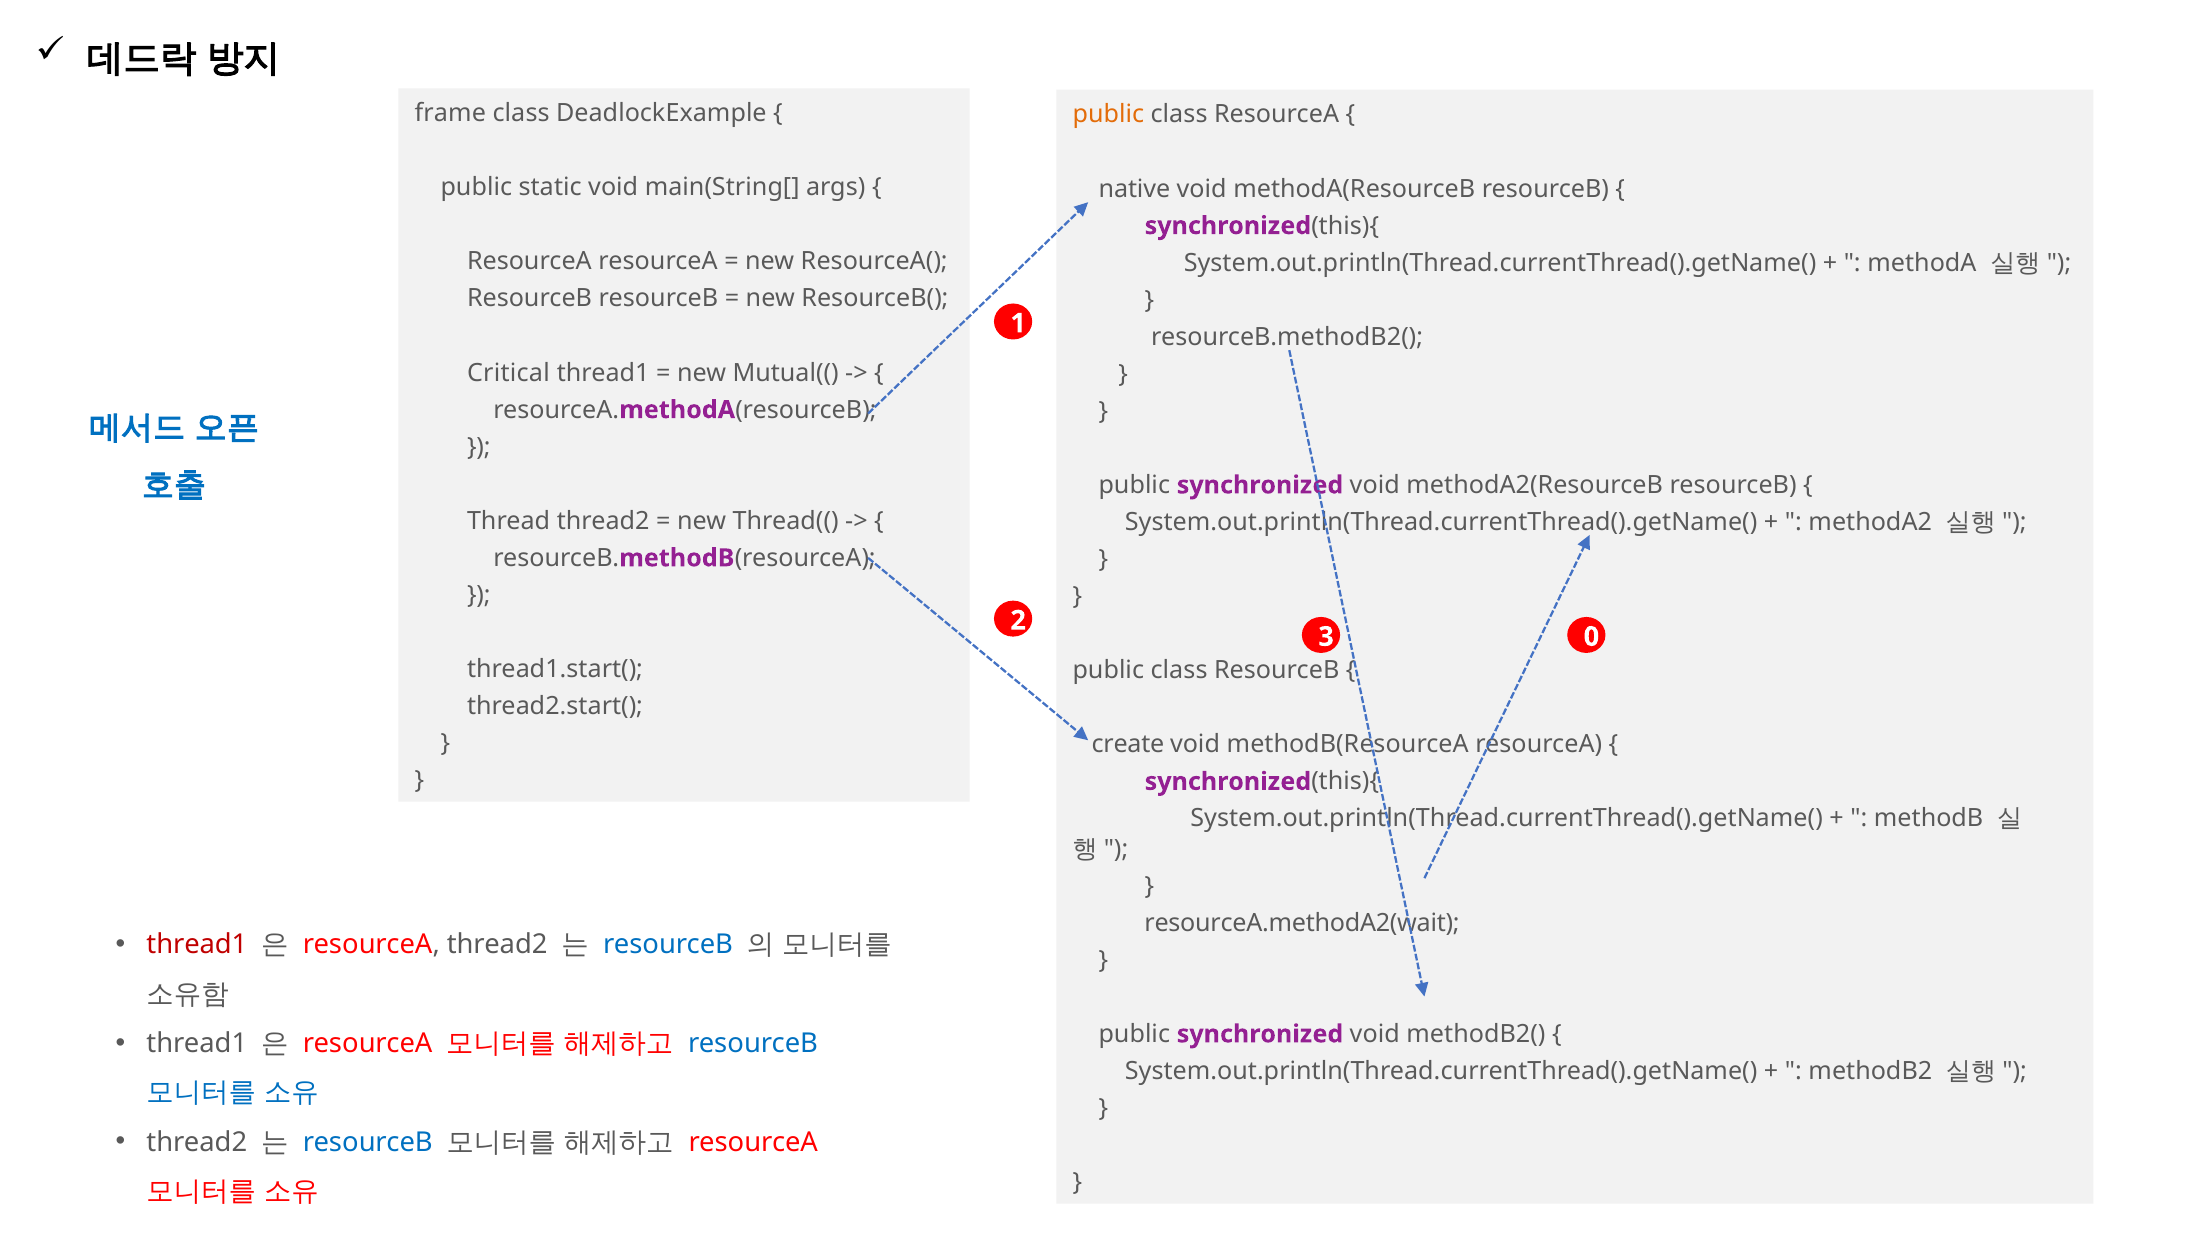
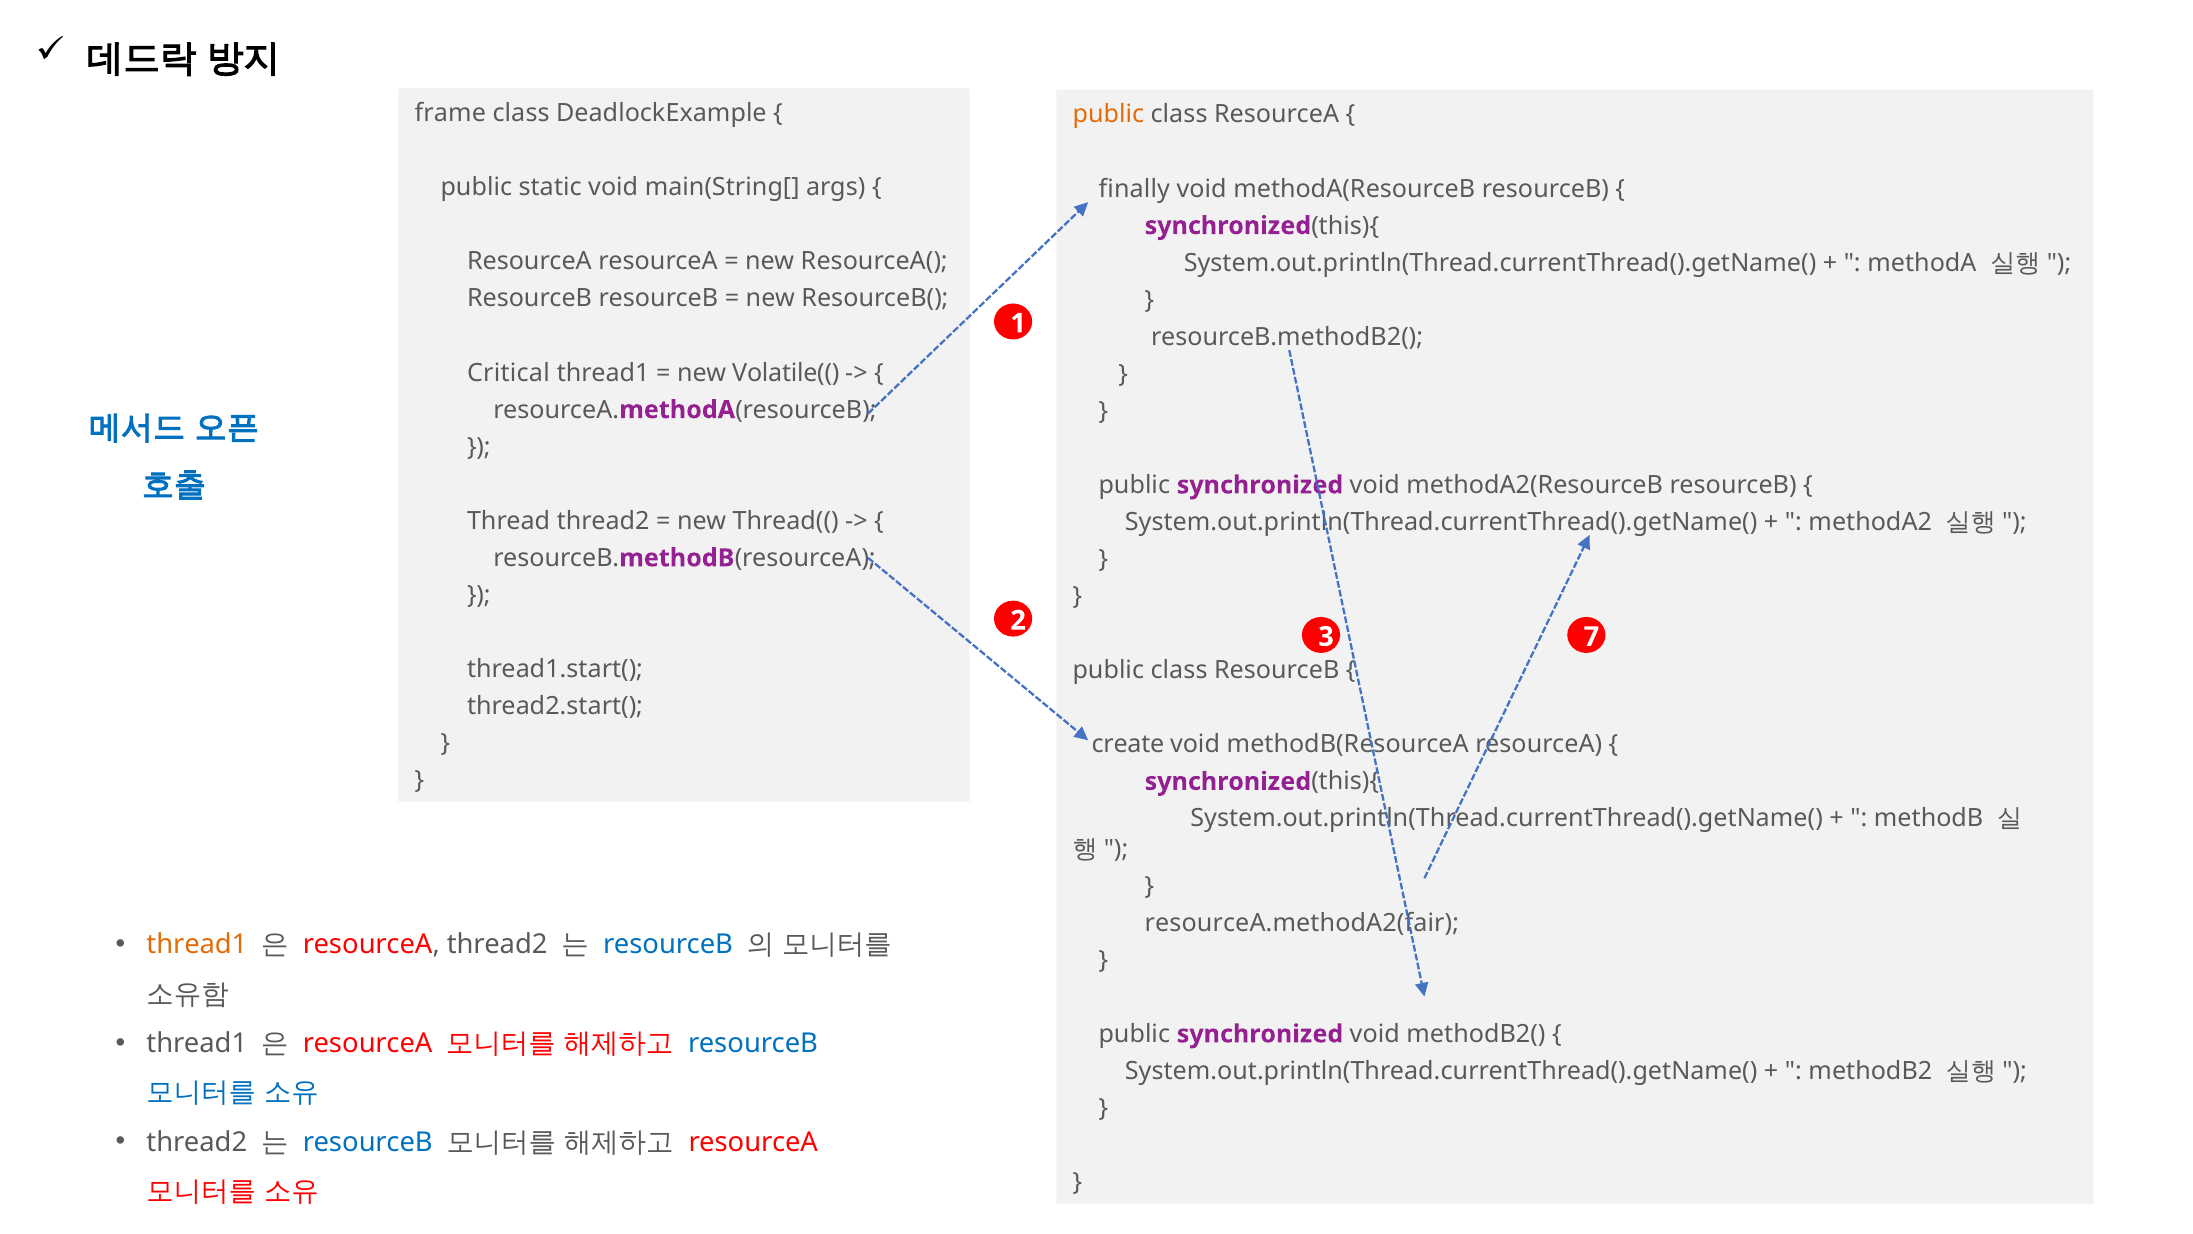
native: native -> finally
Mutual((: Mutual(( -> Volatile((
0: 0 -> 7
resourceA.methodA2(wait: resourceA.methodA2(wait -> resourceA.methodA2(fair
thread1 at (197, 944) colour: red -> orange
